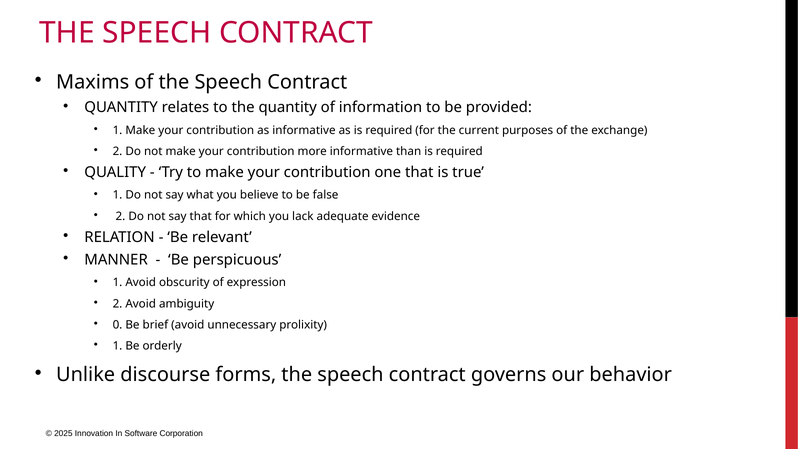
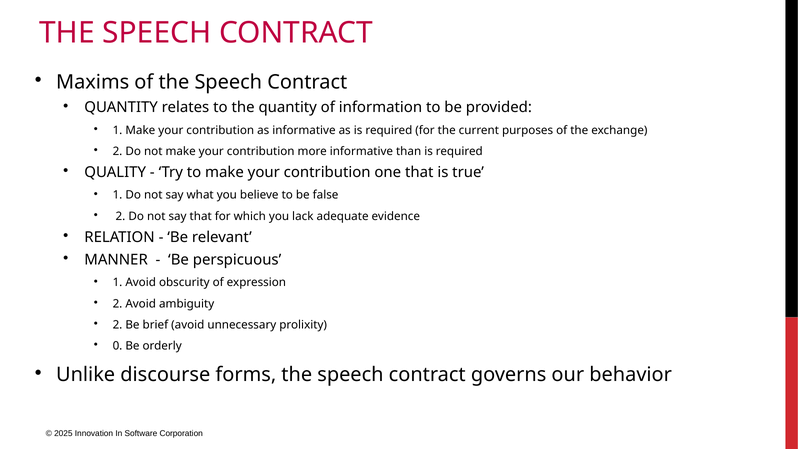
0 at (117, 325): 0 -> 2
1 at (117, 346): 1 -> 0
